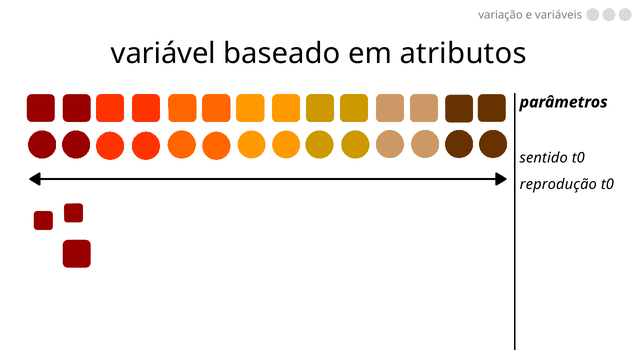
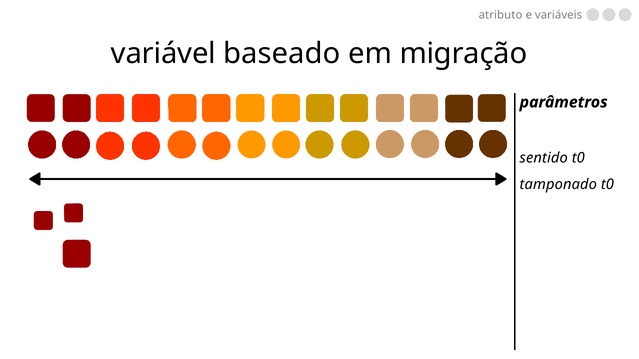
variação: variação -> atributo
atributos: atributos -> migração
reprodução: reprodução -> tamponado
